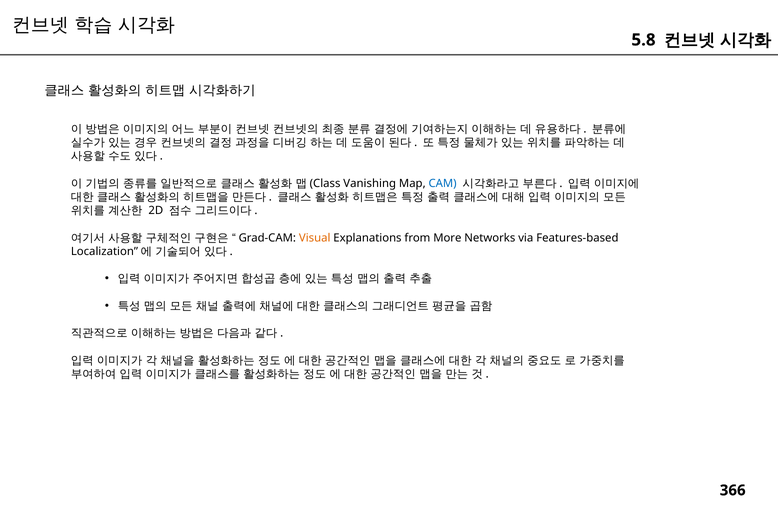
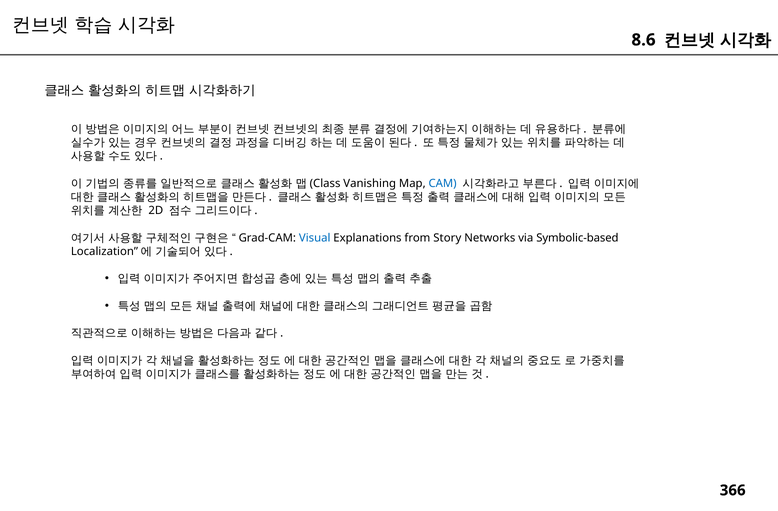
5.8: 5.8 -> 8.6
Visual colour: orange -> blue
More: More -> Story
Features-based: Features-based -> Symbolic-based
